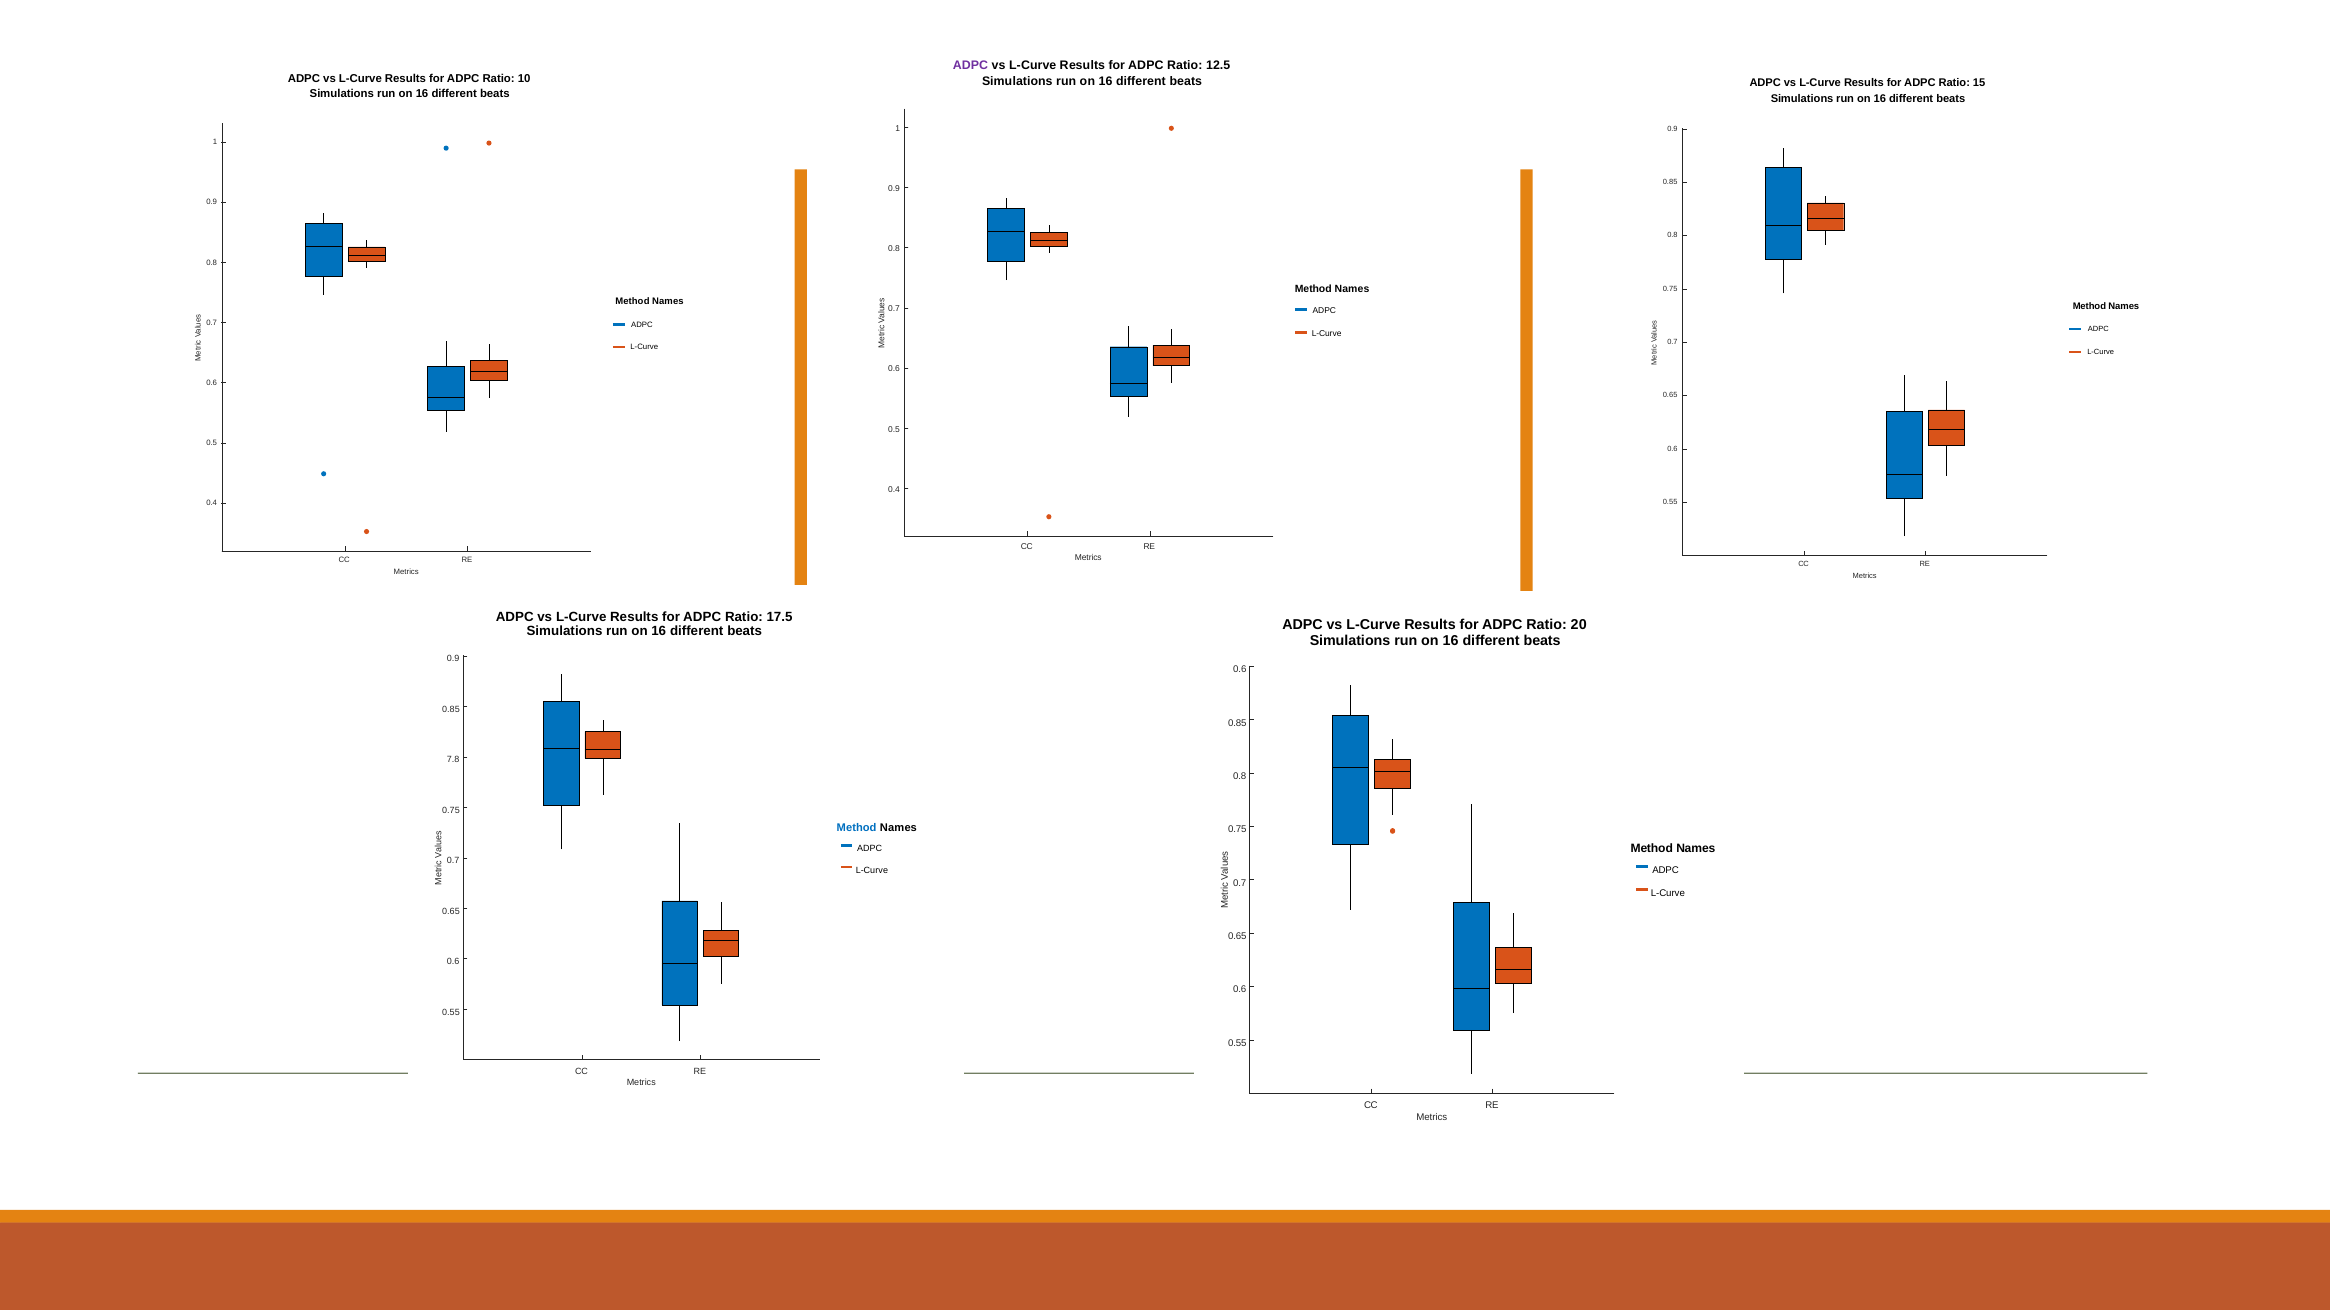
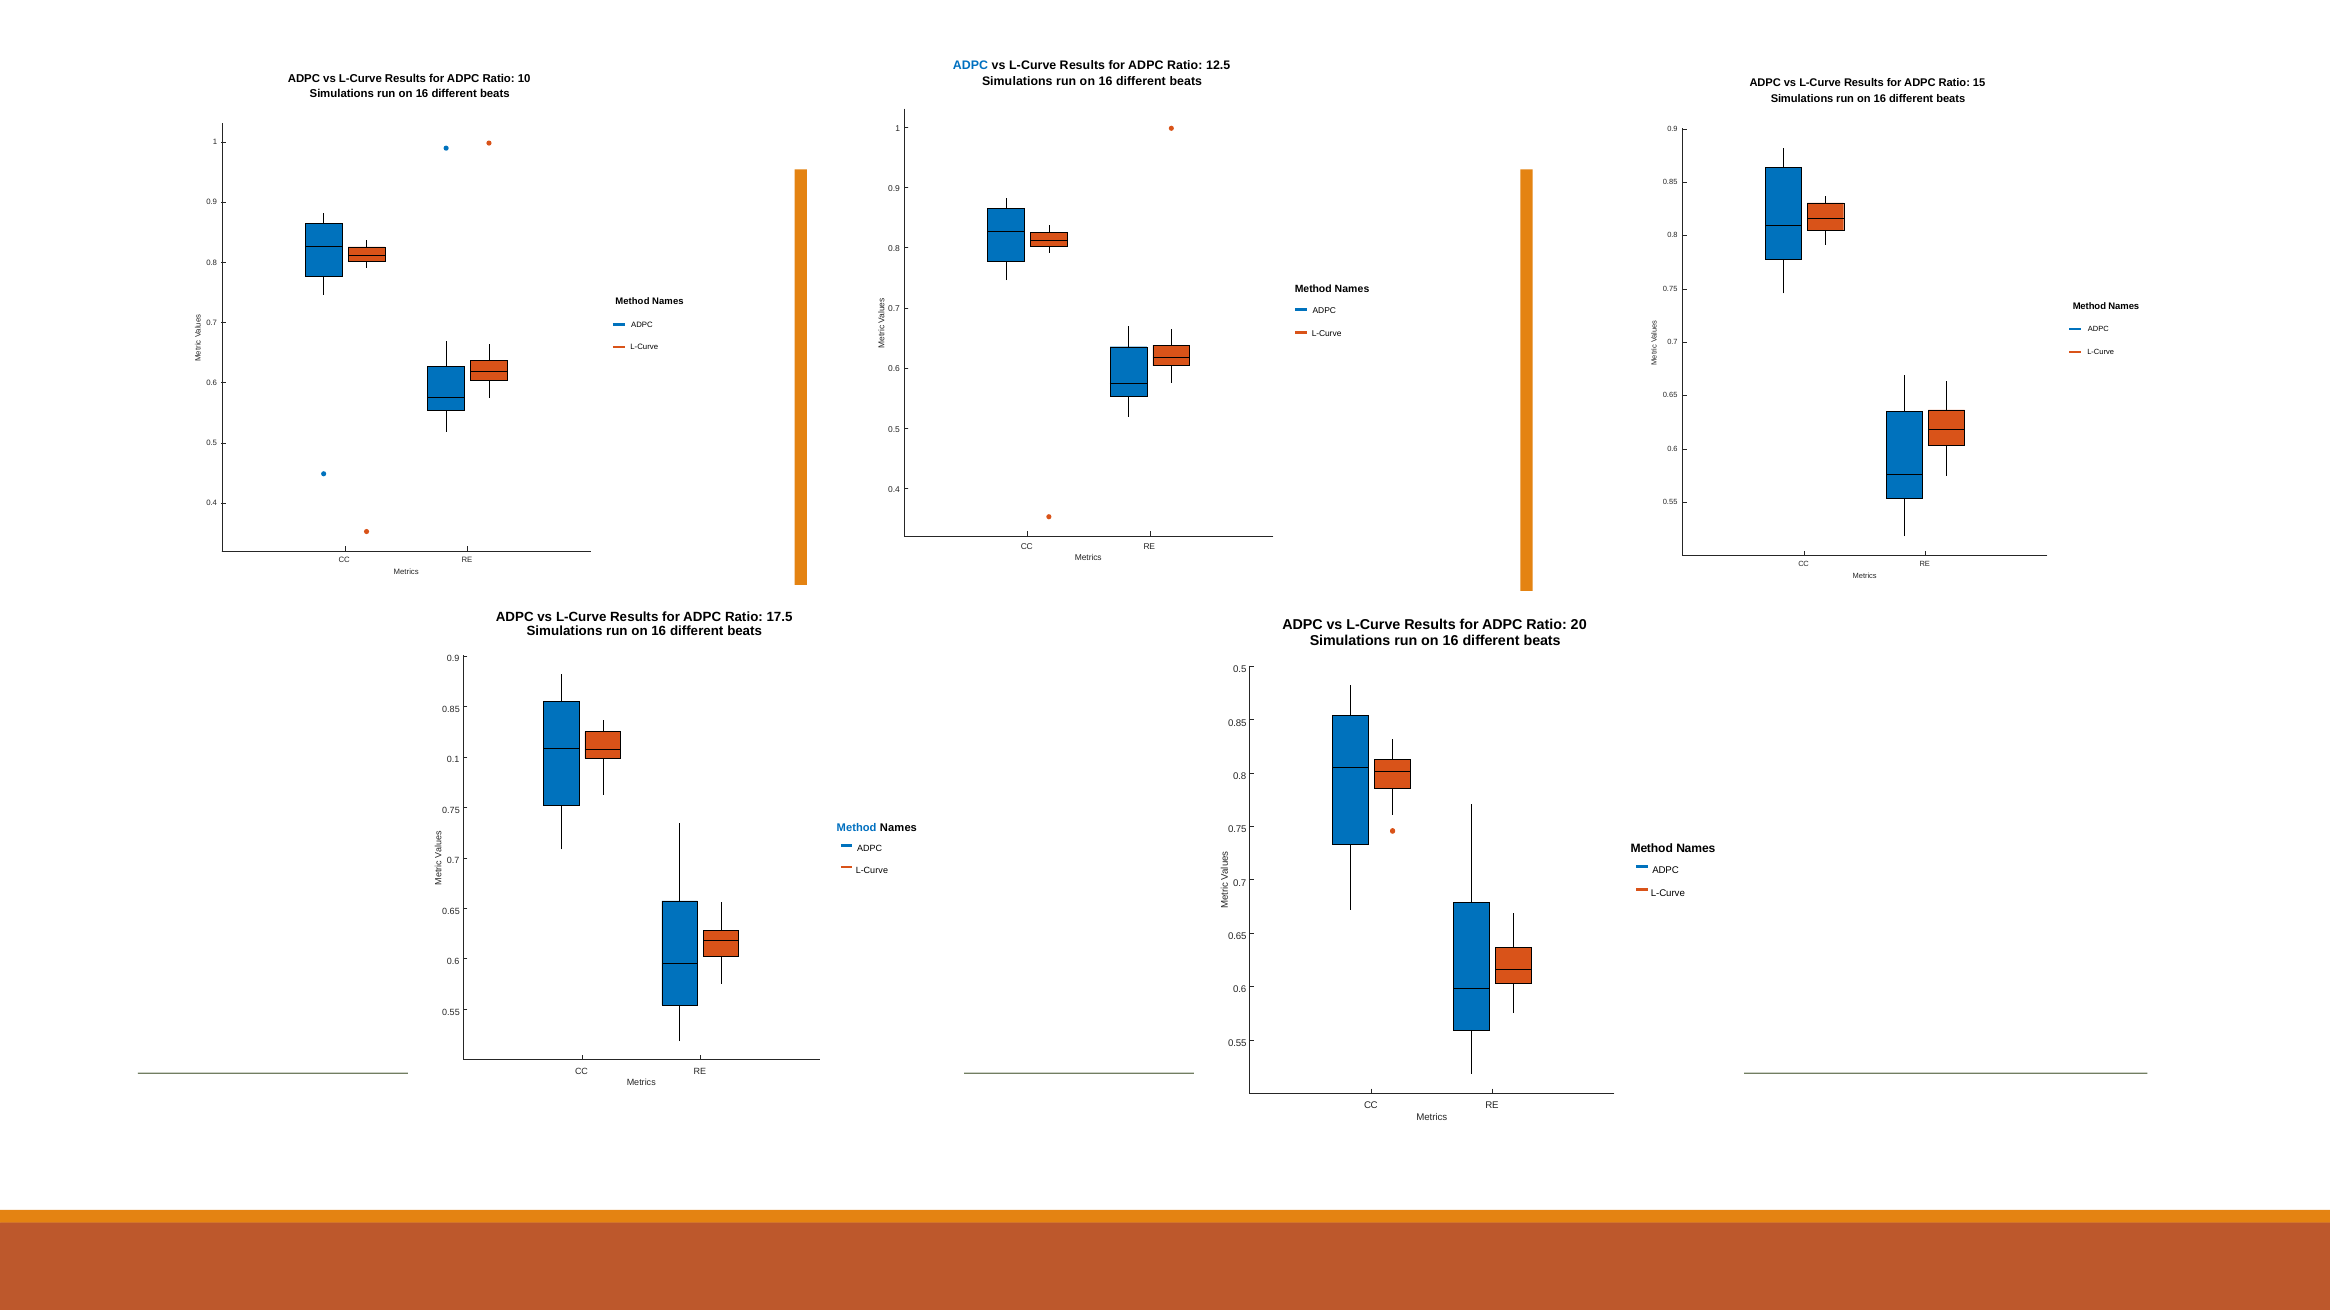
ADPC at (971, 66) colour: purple -> blue
0.6 at (1240, 670): 0.6 -> 0.5
7.8: 7.8 -> 0.1
